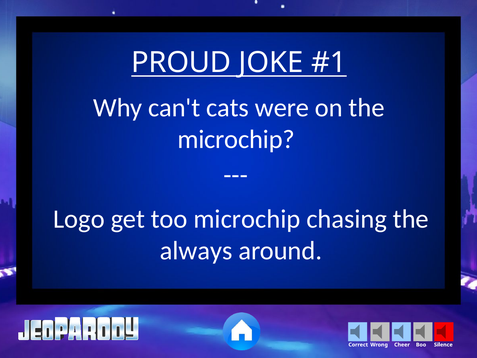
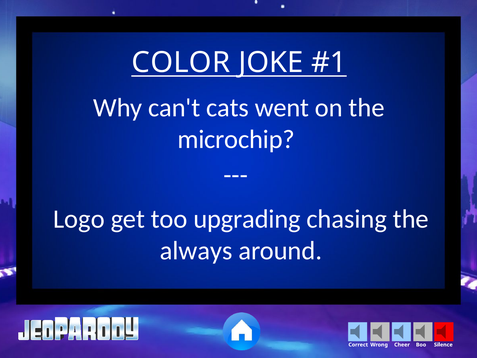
PROUD: PROUD -> COLOR
were: were -> went
too microchip: microchip -> upgrading
